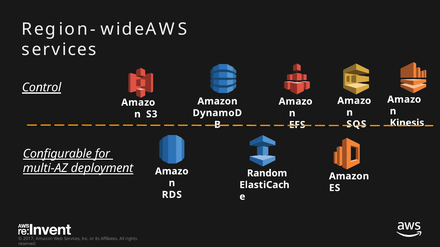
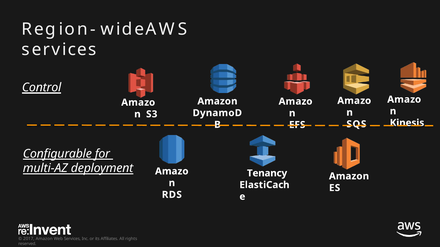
Random: Random -> Tenancy
